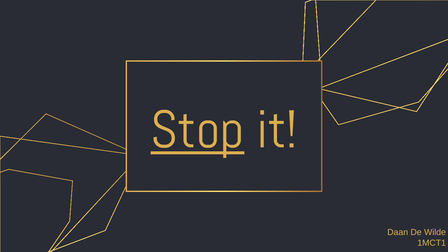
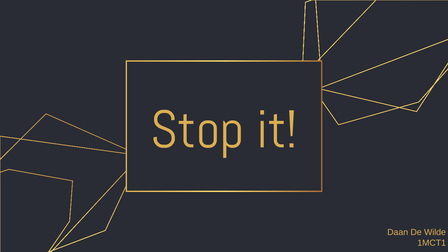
Stop underline: present -> none
